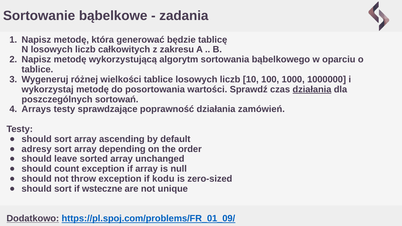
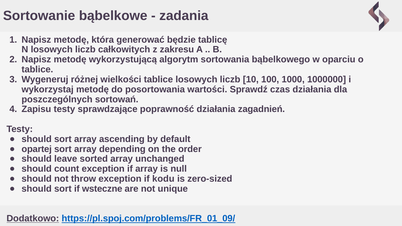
działania at (312, 89) underline: present -> none
Arrays: Arrays -> Zapisu
zamówień: zamówień -> zagadnień
adresy: adresy -> opartej
